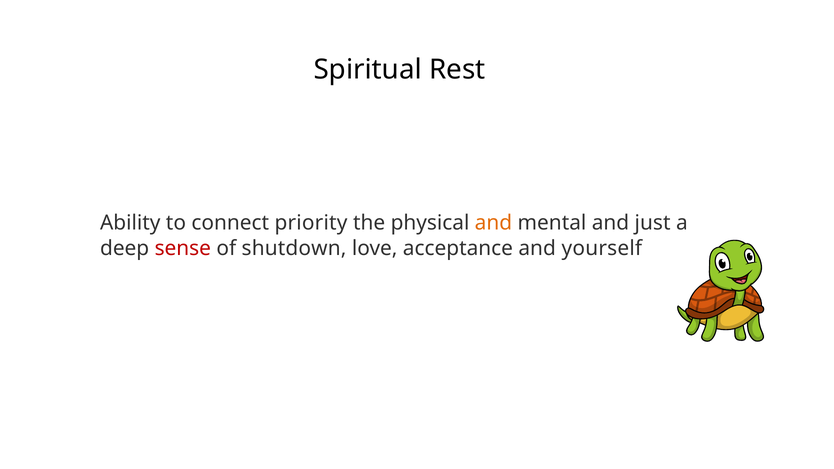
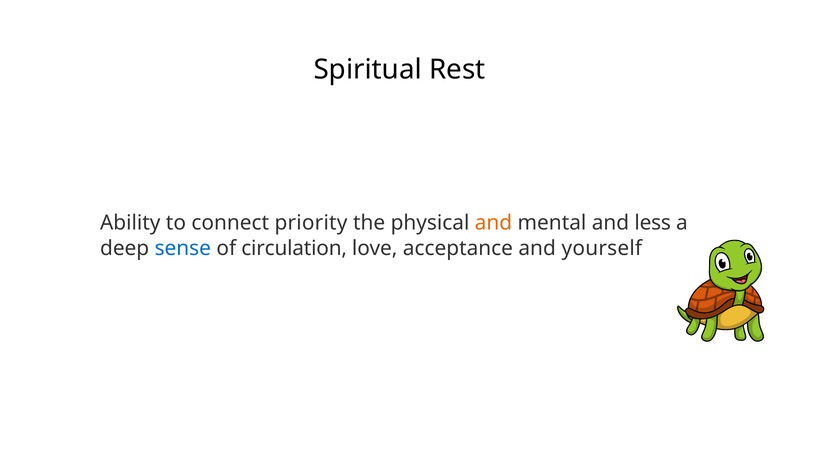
just: just -> less
sense colour: red -> blue
shutdown: shutdown -> circulation
